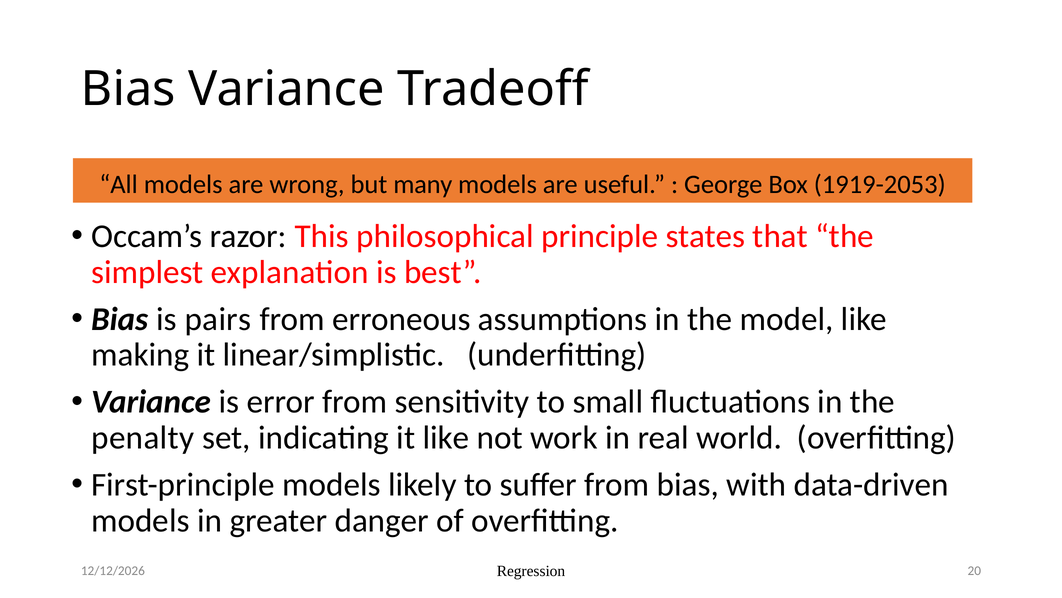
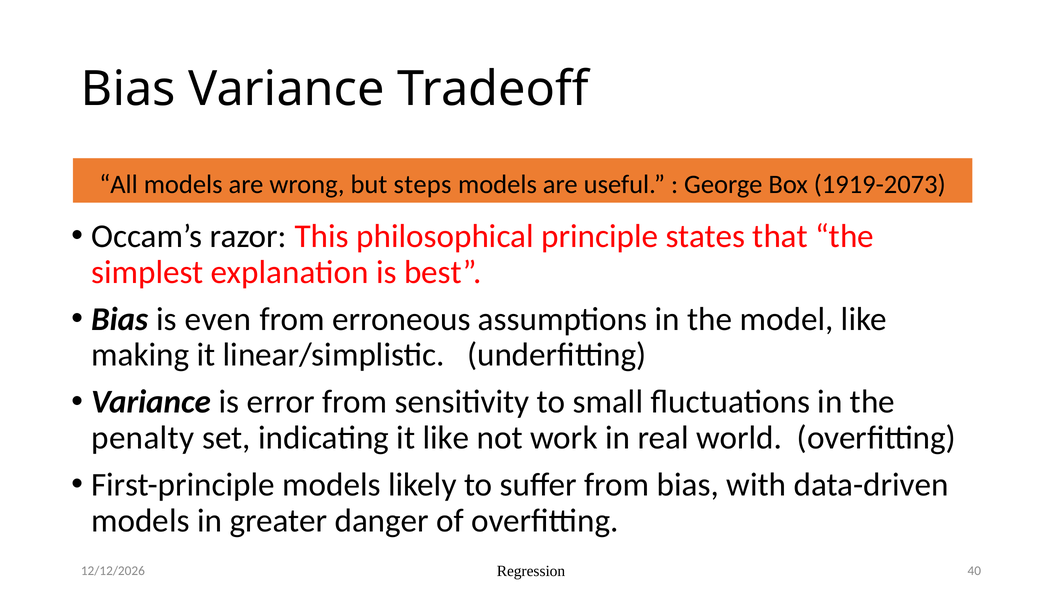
many: many -> steps
1919-2053: 1919-2053 -> 1919-2073
pairs: pairs -> even
20: 20 -> 40
